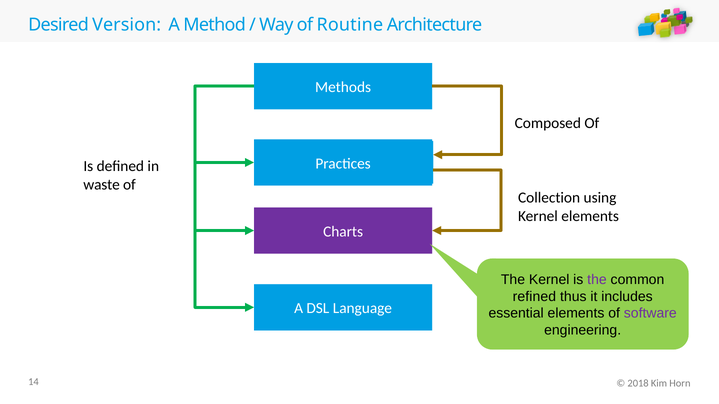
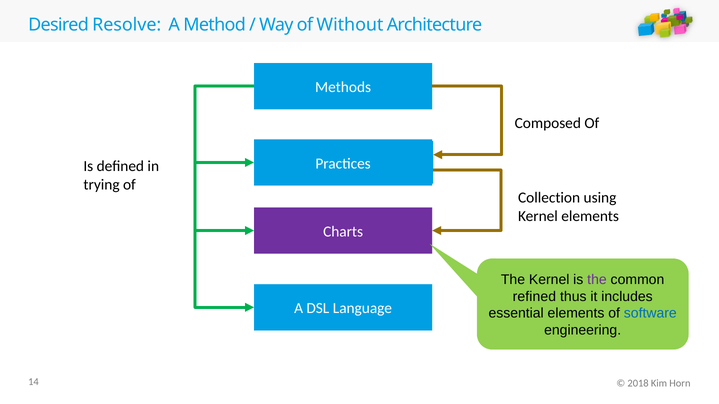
Version: Version -> Resolve
Routine: Routine -> Without
waste: waste -> trying
software colour: purple -> blue
